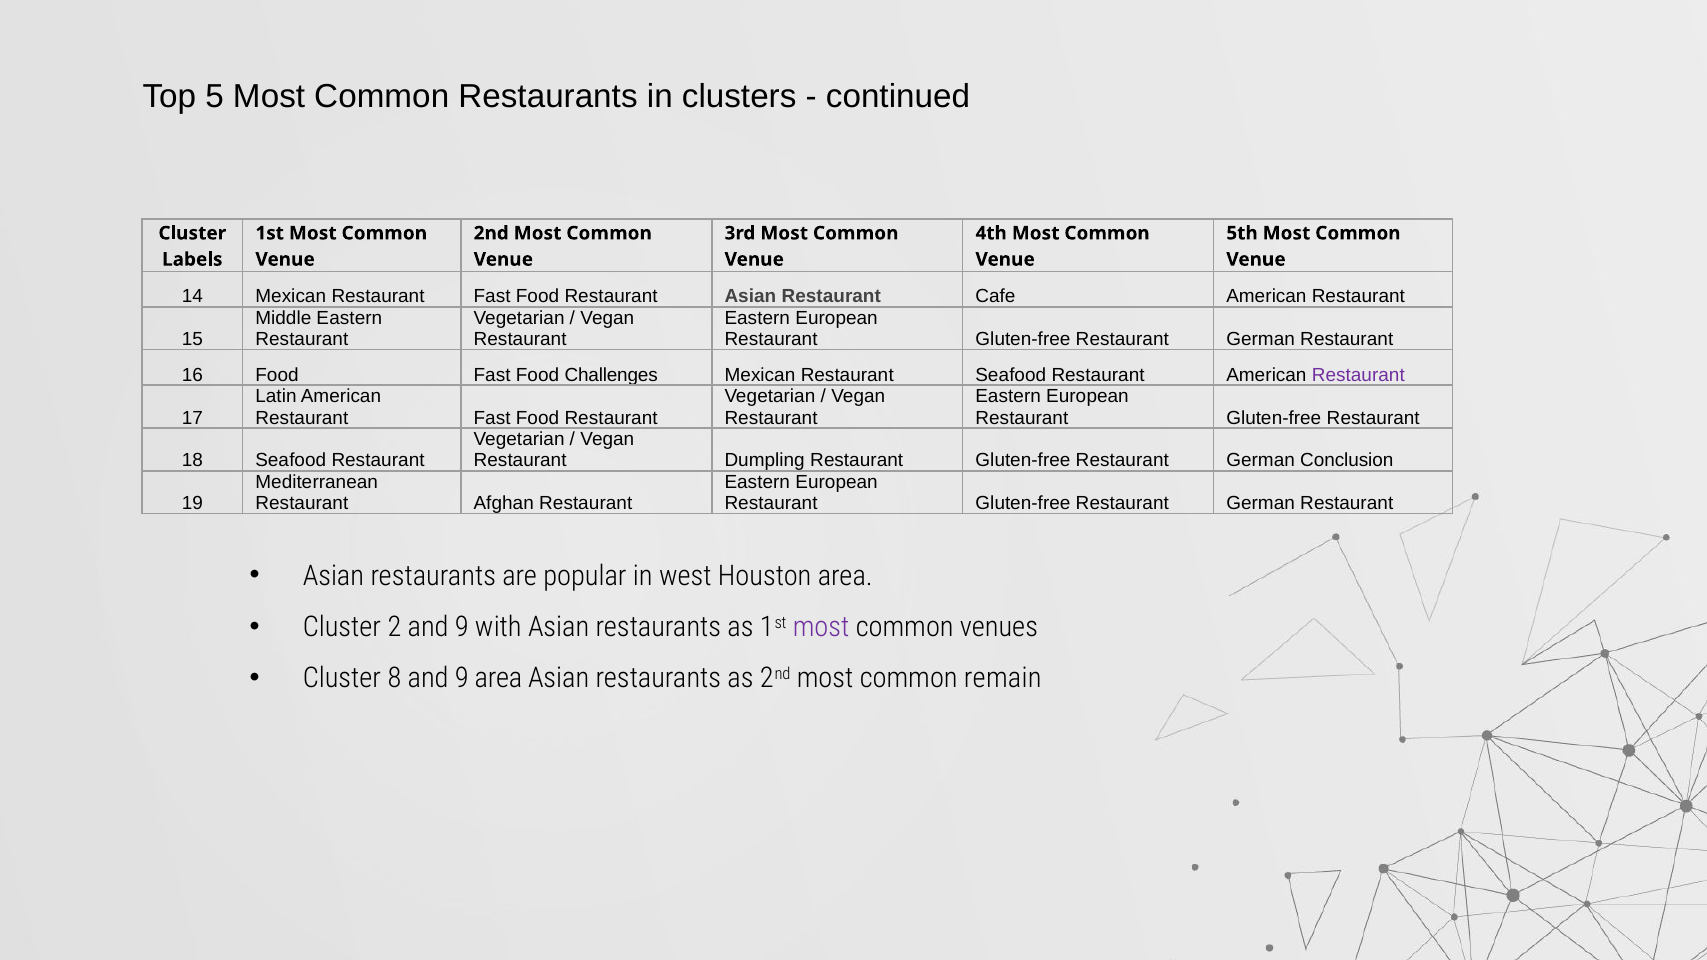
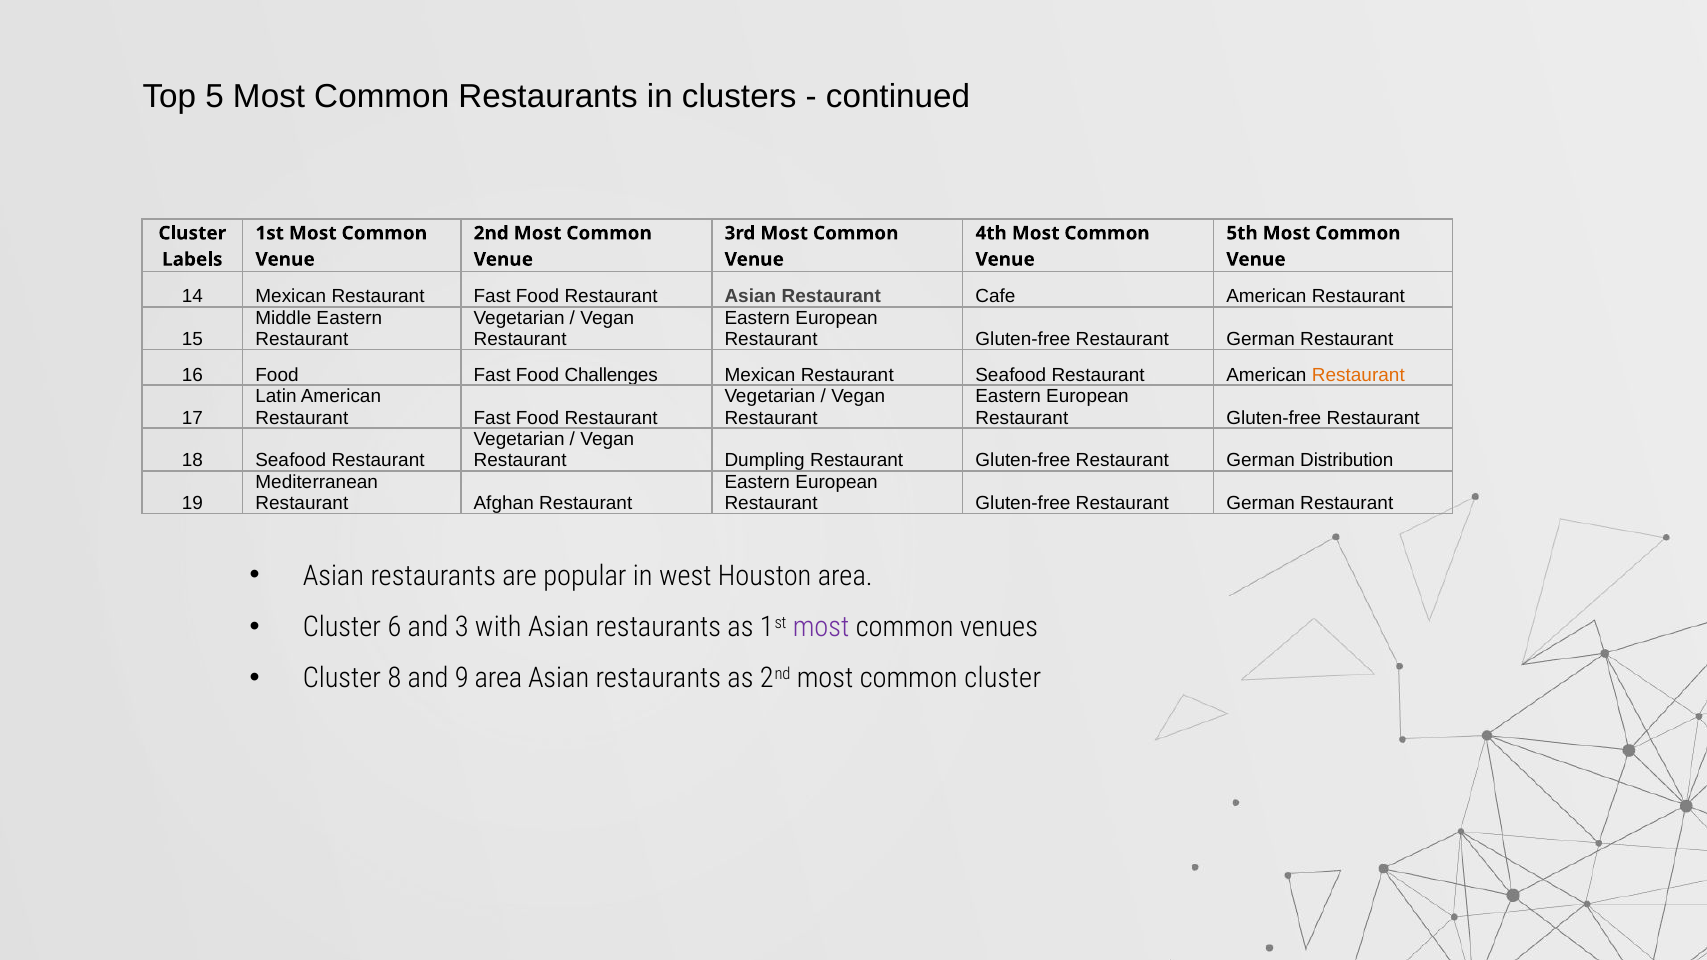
Restaurant at (1358, 375) colour: purple -> orange
Conclusion: Conclusion -> Distribution
2: 2 -> 6
9 at (462, 627): 9 -> 3
common remain: remain -> cluster
